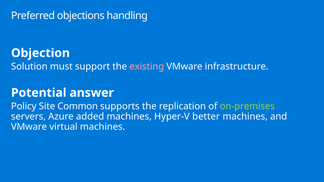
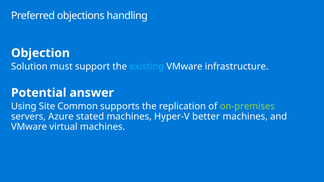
existing colour: pink -> light blue
Policy: Policy -> Using
added: added -> stated
